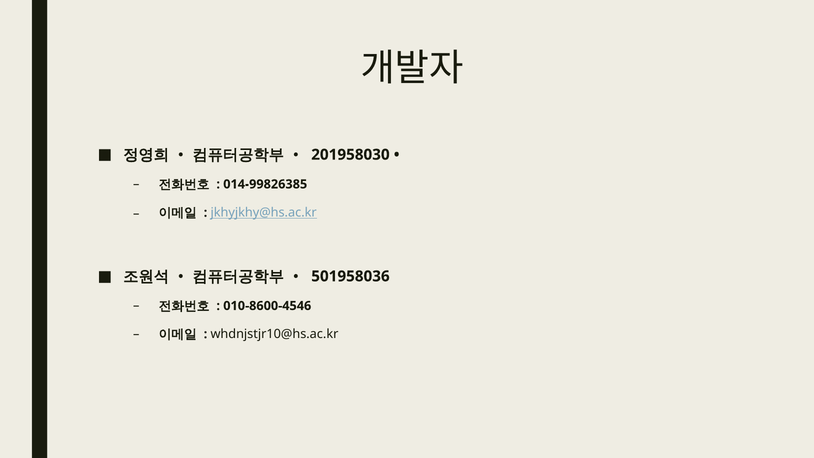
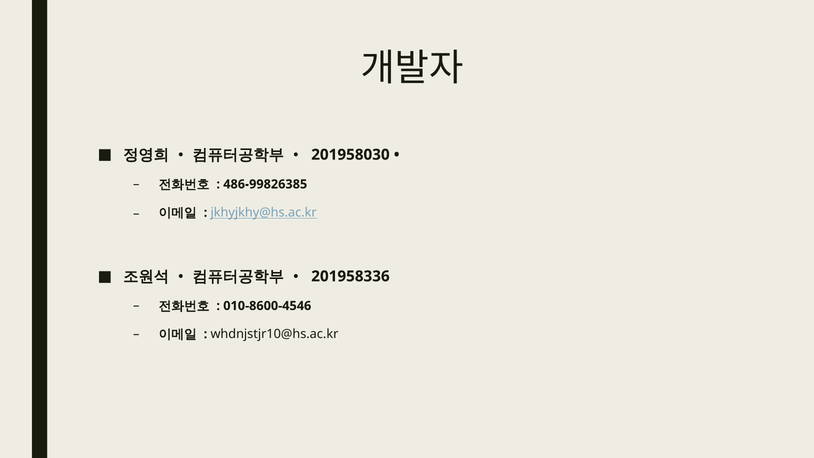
014-99826385: 014-99826385 -> 486-99826385
501958036: 501958036 -> 201958336
